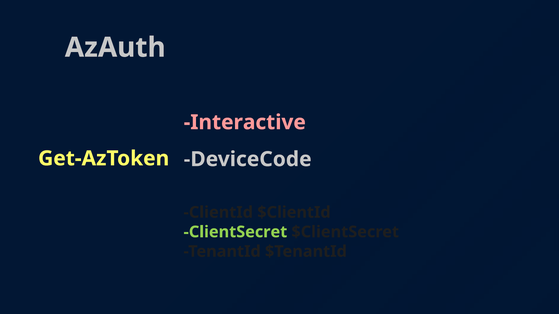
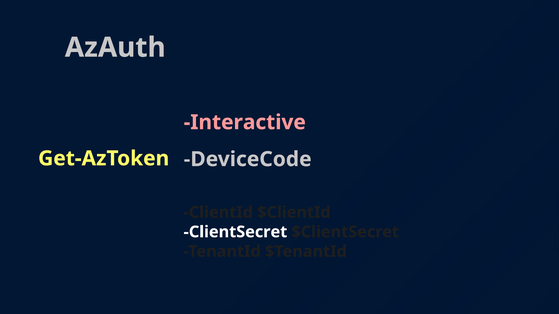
ClientSecret colour: light green -> white
